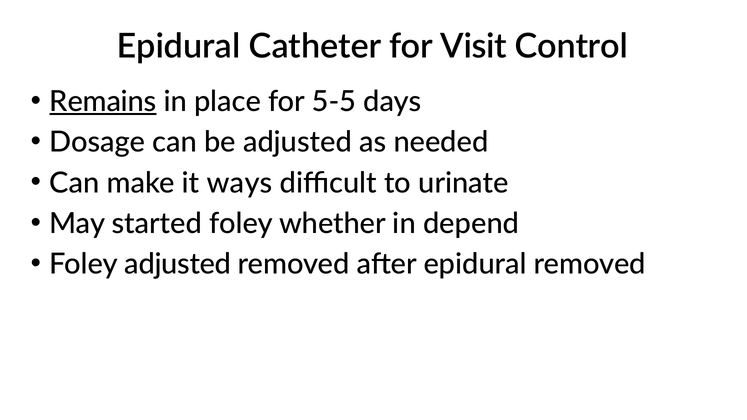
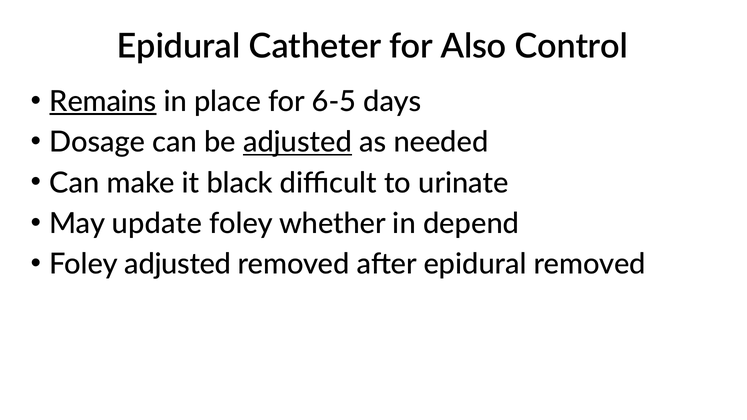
Visit: Visit -> Also
5-5: 5-5 -> 6-5
adjusted at (298, 142) underline: none -> present
ways: ways -> black
started: started -> update
